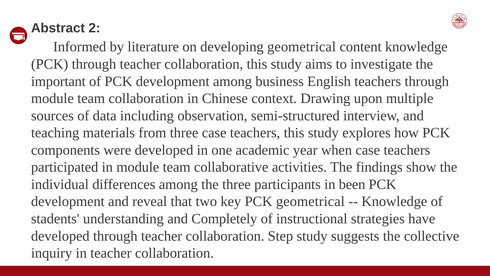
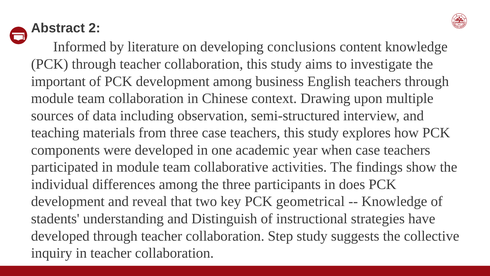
developing geometrical: geometrical -> conclusions
been: been -> does
Completely: Completely -> Distinguish
